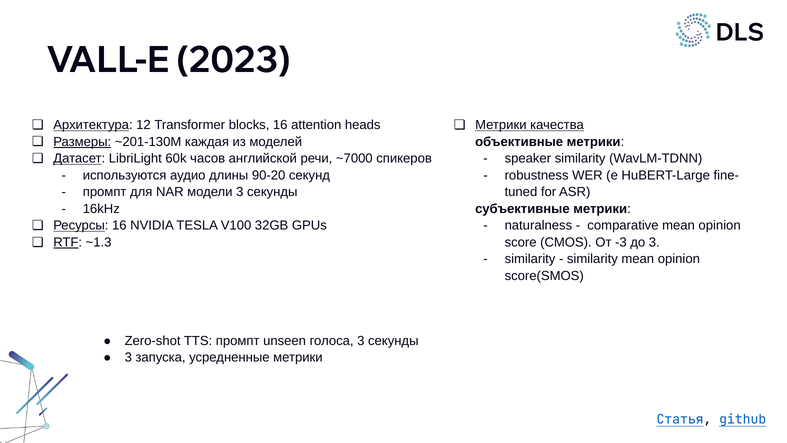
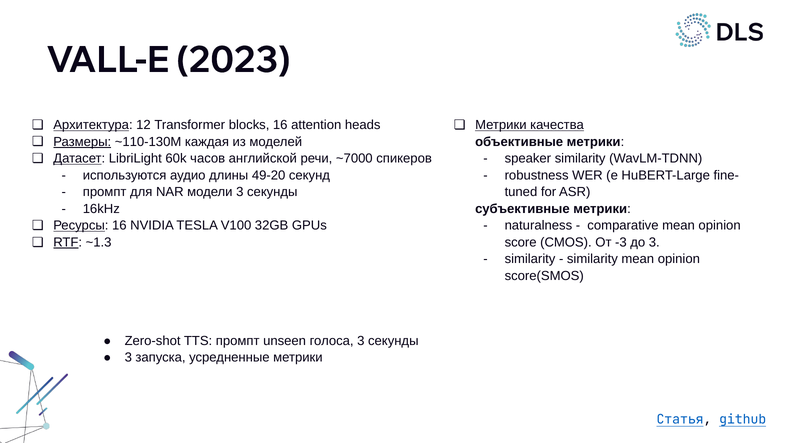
~201-130M: ~201-130M -> ~110-130M
90-20: 90-20 -> 49-20
